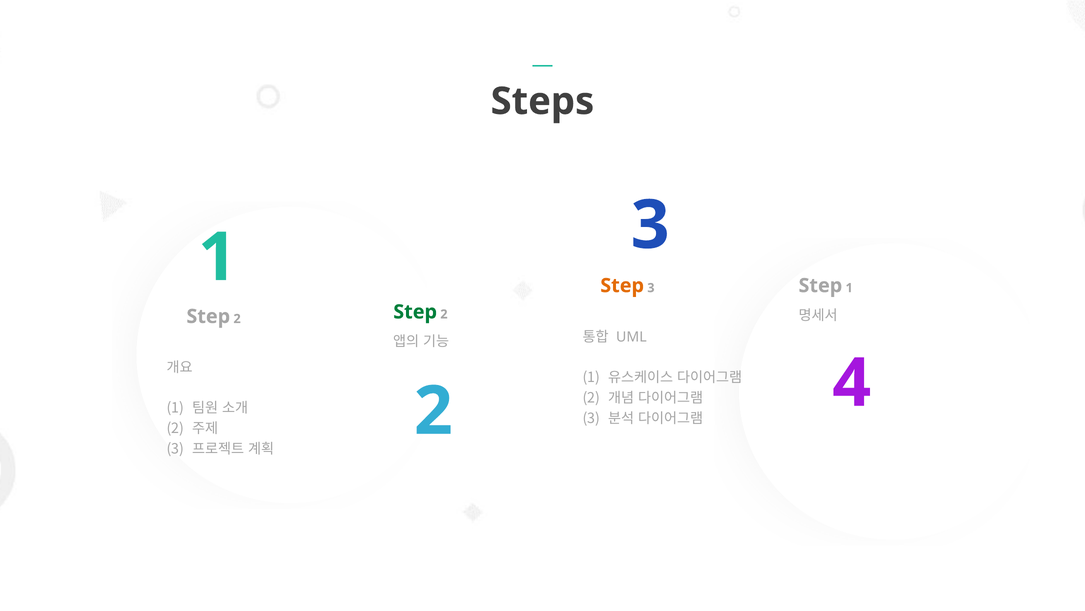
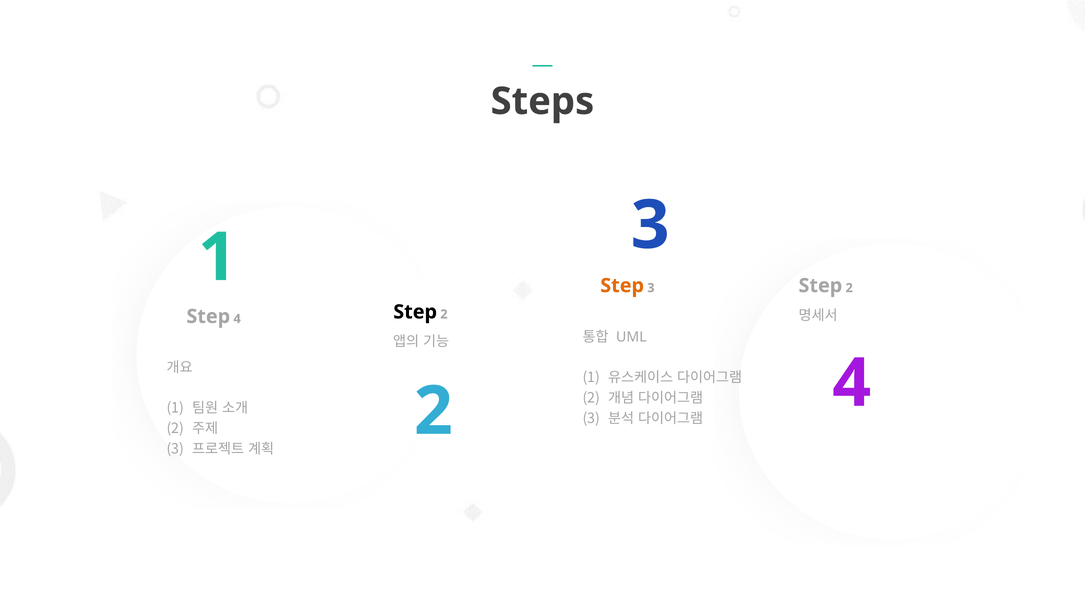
1 at (849, 288): 1 -> 2
Step at (415, 312) colour: green -> black
2 at (237, 319): 2 -> 4
